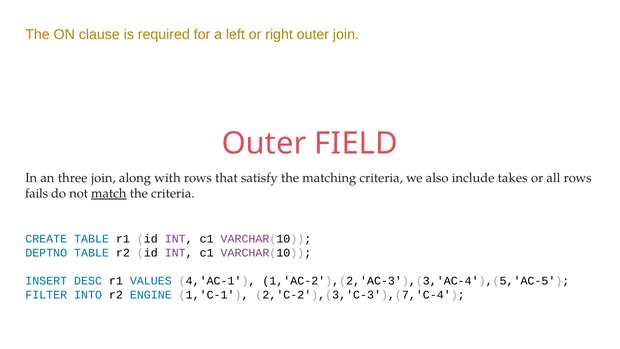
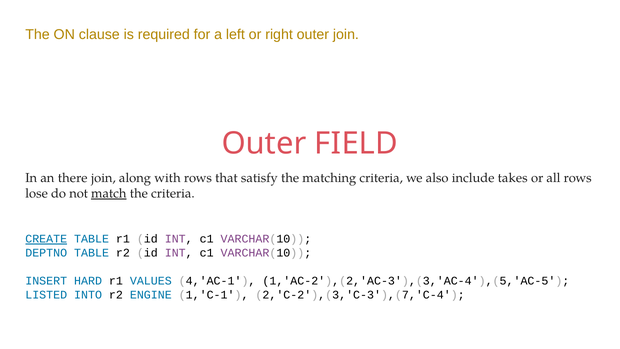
three: three -> there
fails: fails -> lose
CREATE underline: none -> present
DESC: DESC -> HARD
FILTER: FILTER -> LISTED
